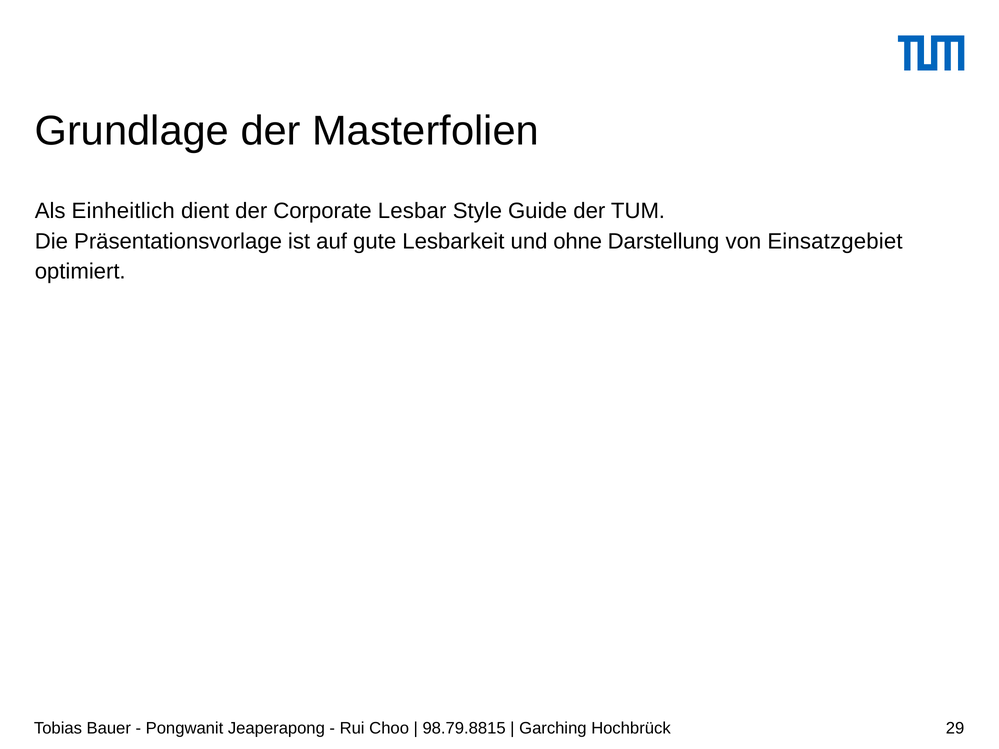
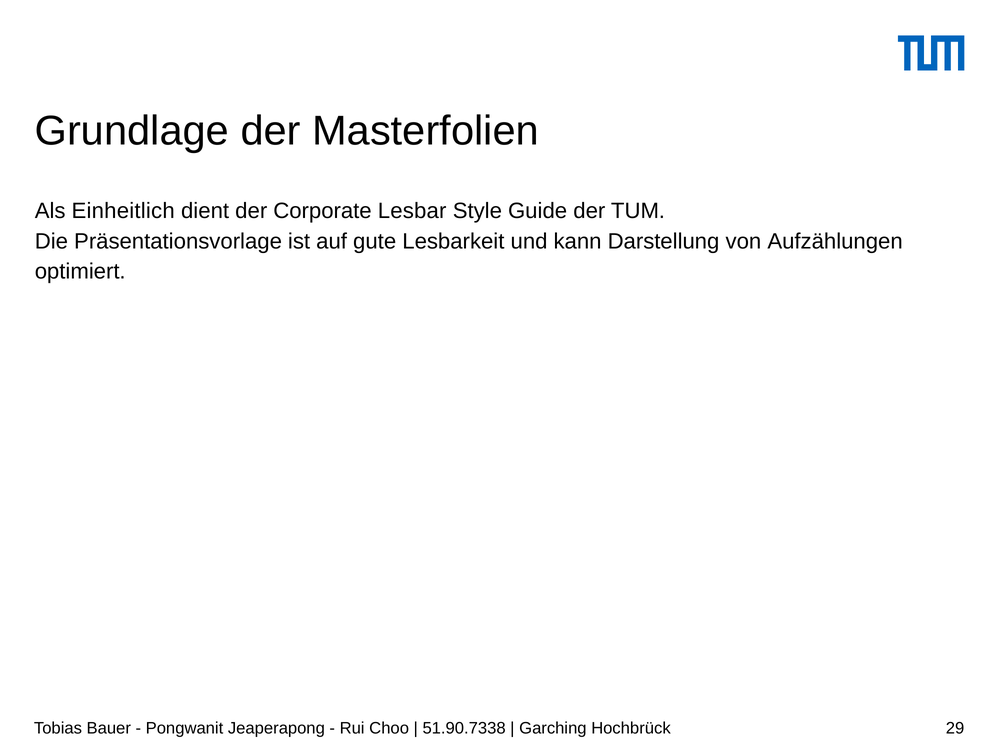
ohne: ohne -> kann
Einsatzgebiet: Einsatzgebiet -> Aufzählungen
98.79.8815: 98.79.8815 -> 51.90.7338
